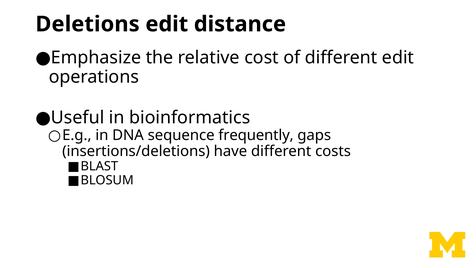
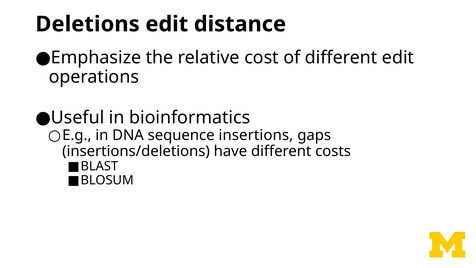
frequently: frequently -> insertions
